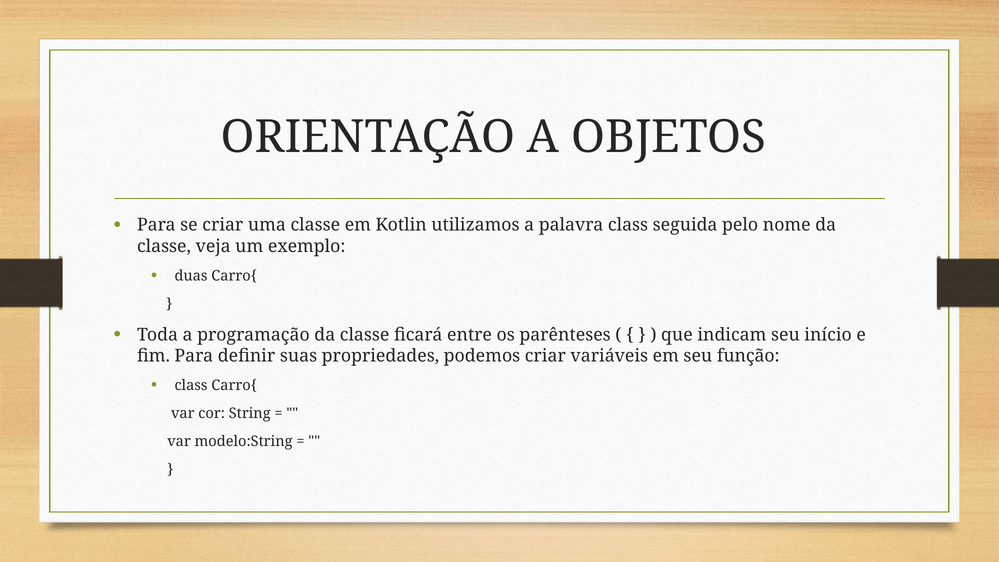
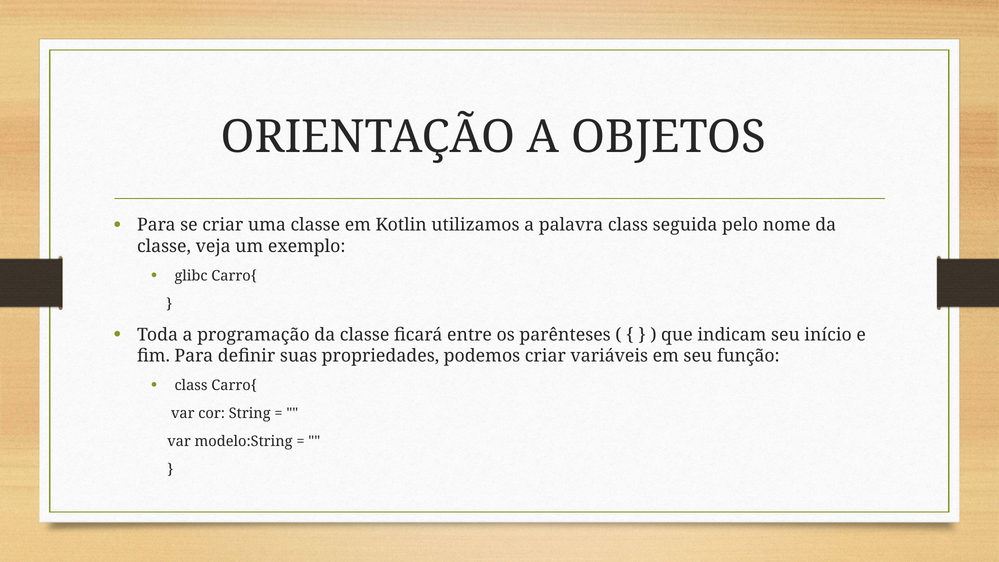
duas: duas -> glibc
